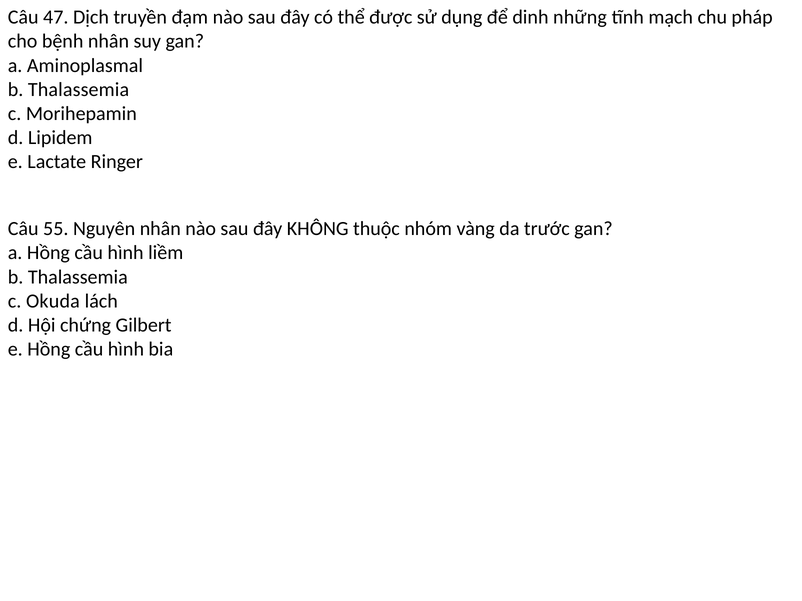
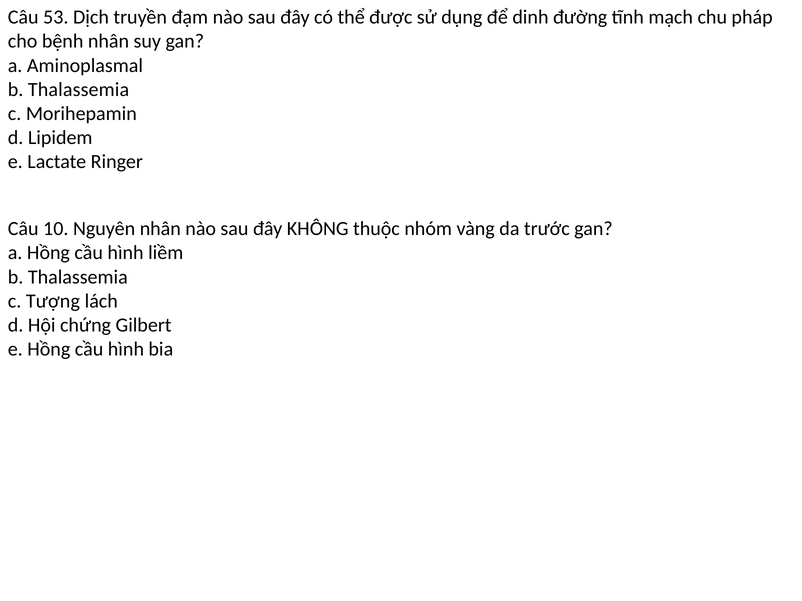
47: 47 -> 53
những: những -> đường
55: 55 -> 10
Okuda: Okuda -> Tượng
